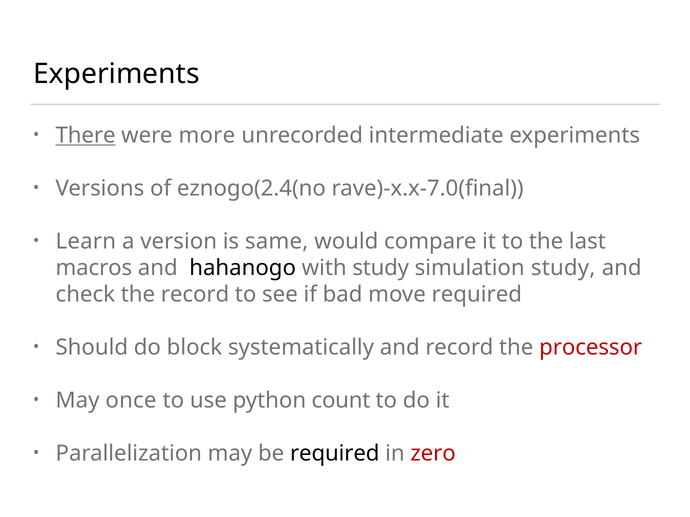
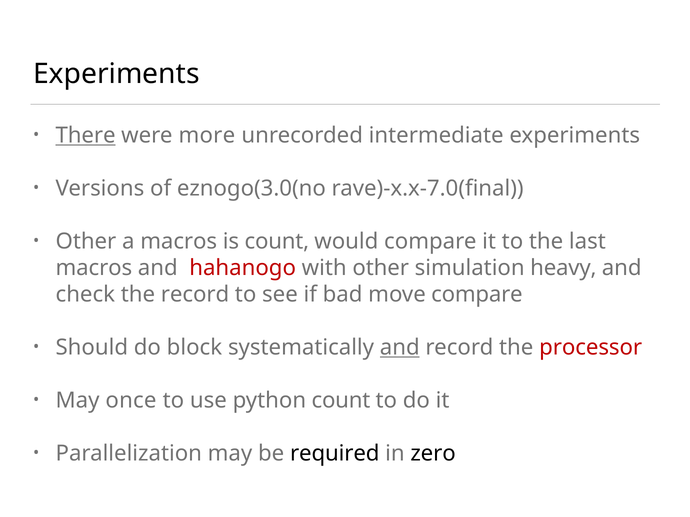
eznogo(2.4(no: eznogo(2.4(no -> eznogo(3.0(no
Learn at (86, 241): Learn -> Other
a version: version -> macros
is same: same -> count
hahanogo colour: black -> red
with study: study -> other
simulation study: study -> heavy
move required: required -> compare
and at (400, 348) underline: none -> present
zero colour: red -> black
